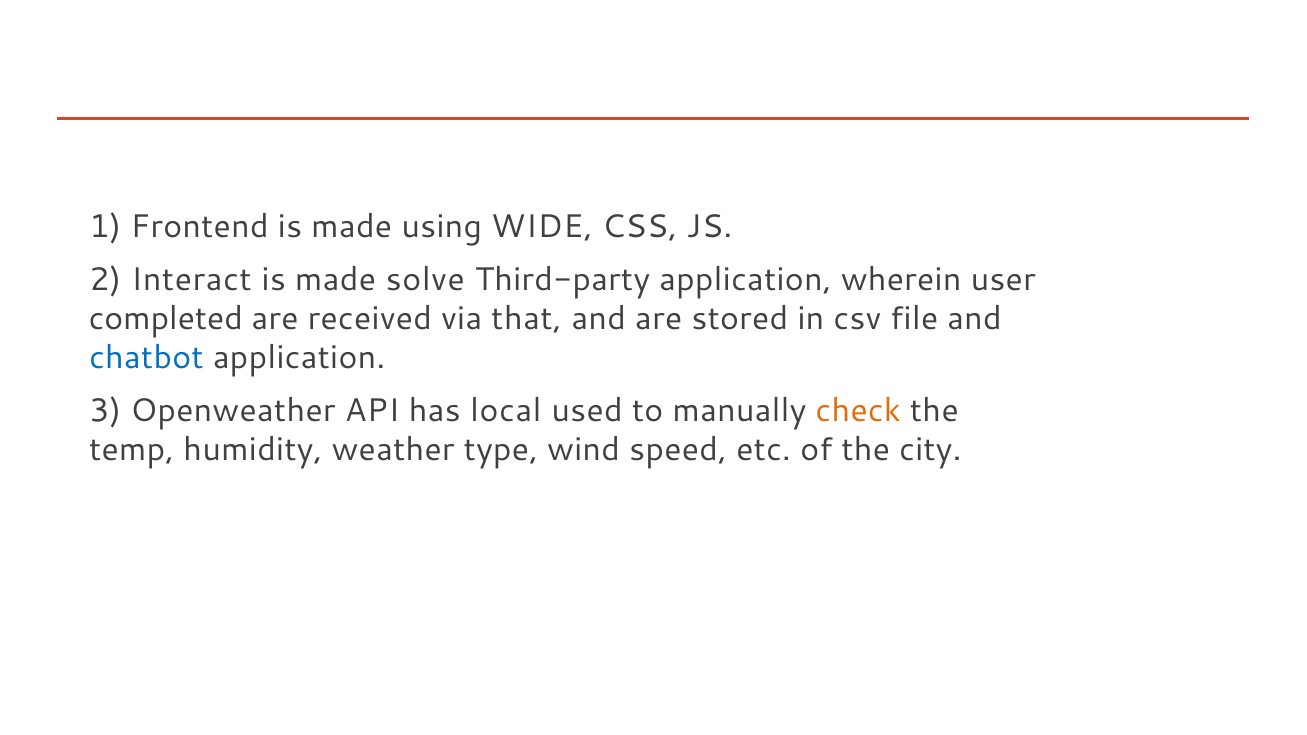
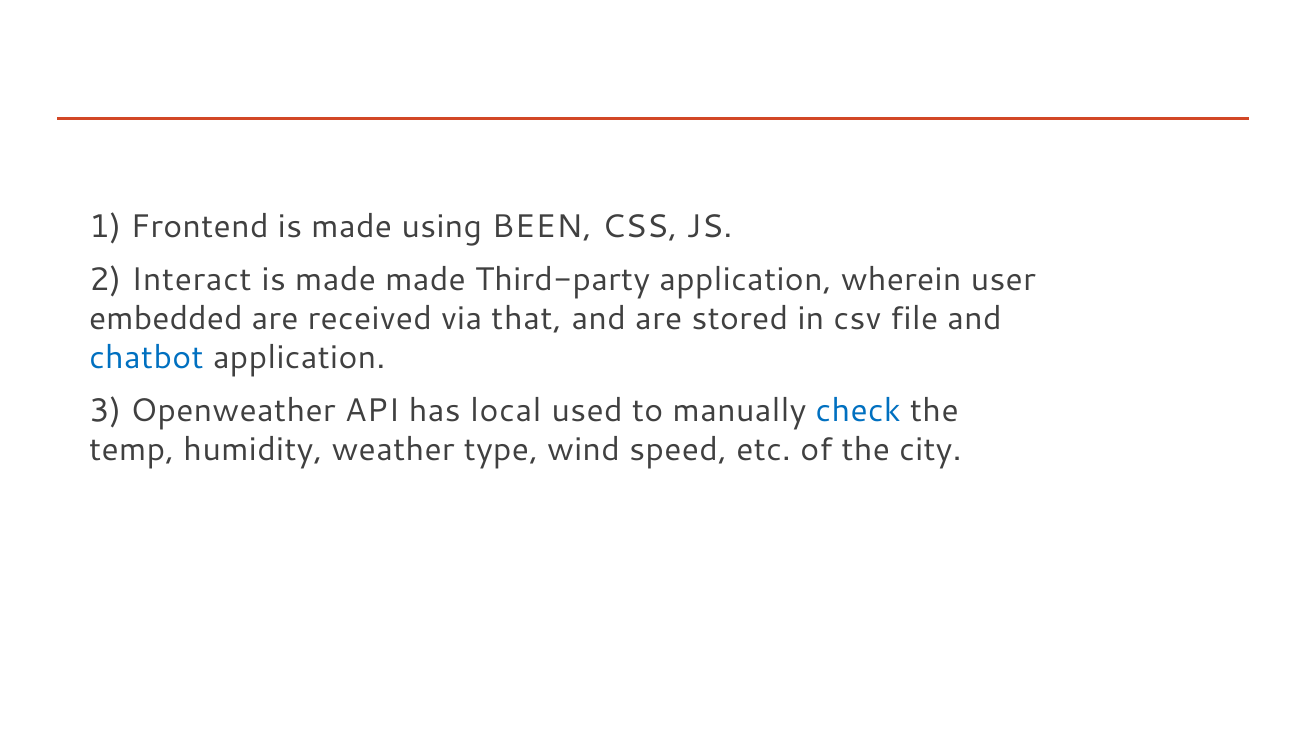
WIDE: WIDE -> BEEN
made solve: solve -> made
completed: completed -> embedded
check colour: orange -> blue
